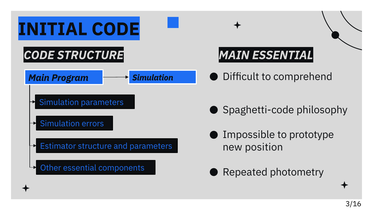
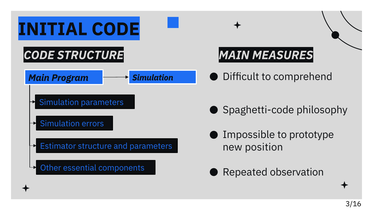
MAIN ESSENTIAL: ESSENTIAL -> MEASURES
photometry: photometry -> observation
